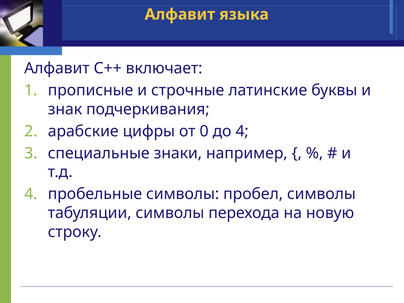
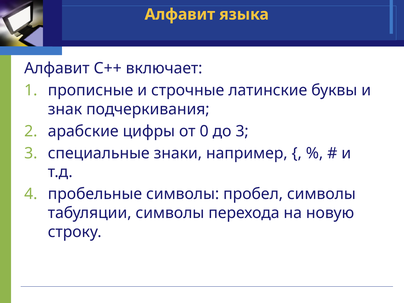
до 4: 4 -> 3
